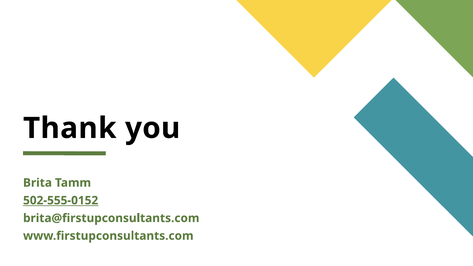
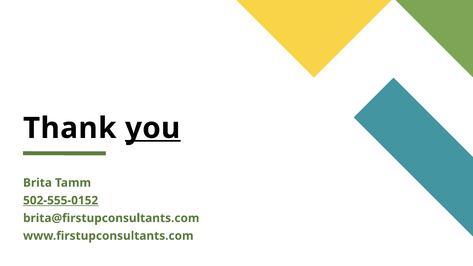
you underline: none -> present
